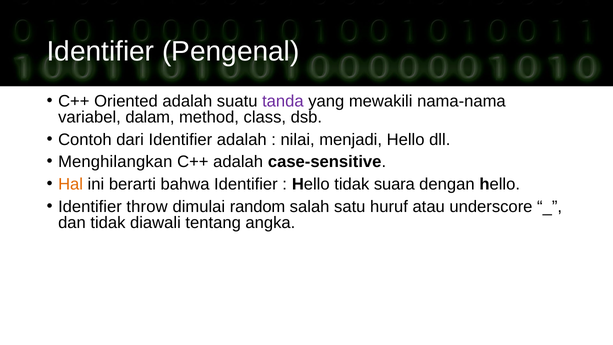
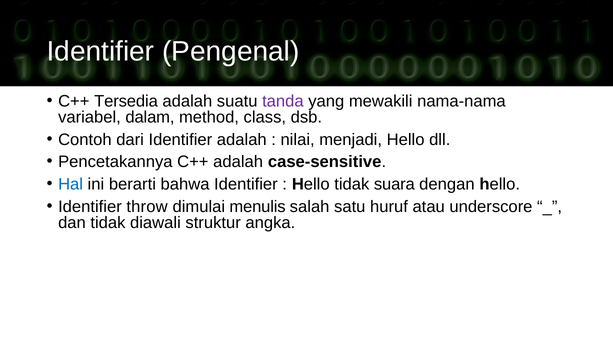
Oriented: Oriented -> Tersedia
Menghilangkan: Menghilangkan -> Pencetakannya
Hal colour: orange -> blue
random: random -> menulis
tentang: tentang -> struktur
